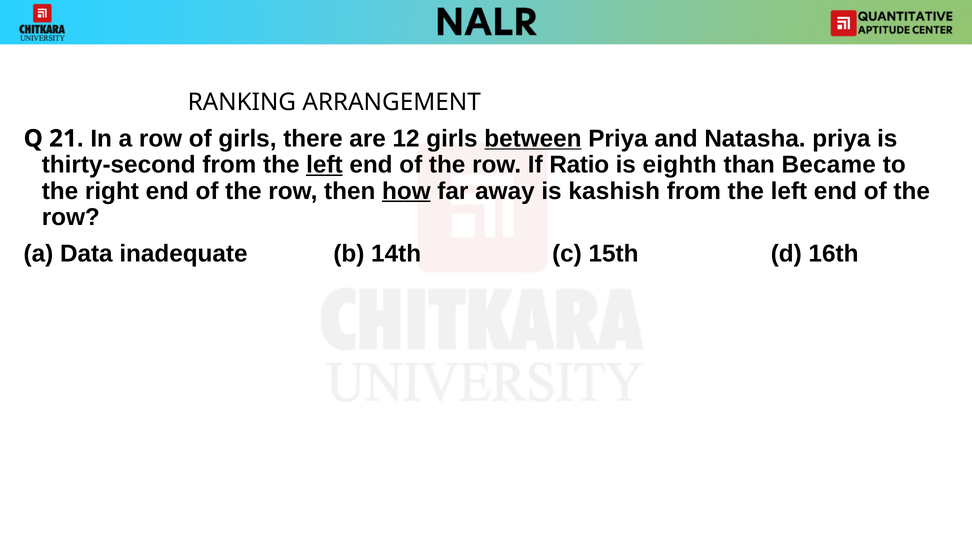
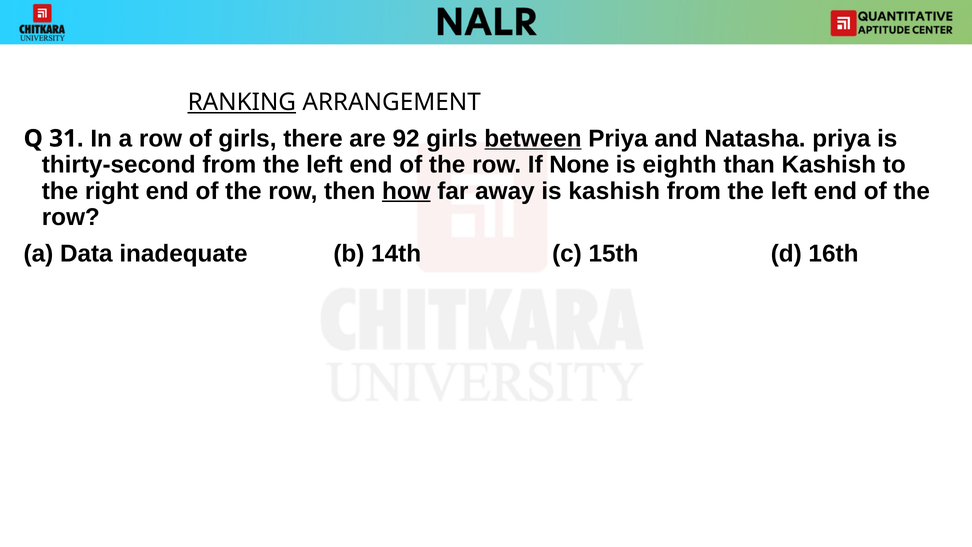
RANKING underline: none -> present
21: 21 -> 31
12: 12 -> 92
left at (324, 165) underline: present -> none
Ratio: Ratio -> None
than Became: Became -> Kashish
